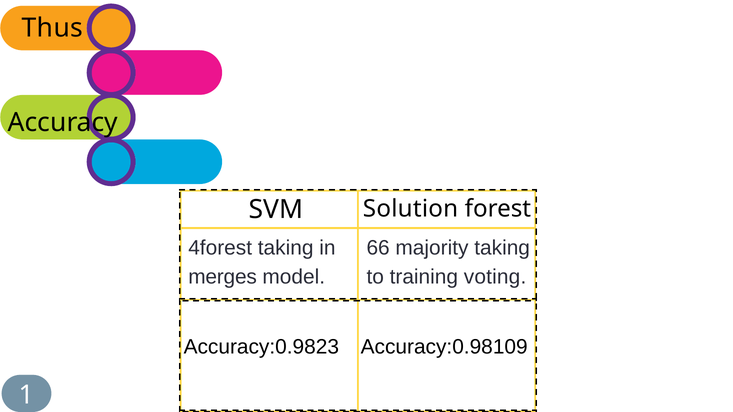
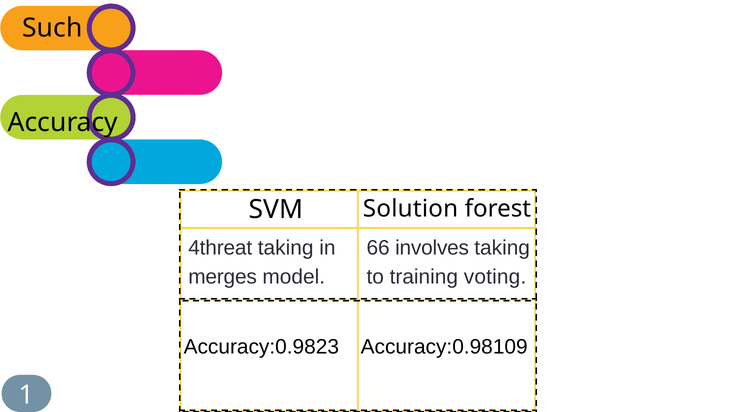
Thus: Thus -> Such
4forest: 4forest -> 4threat
majority: majority -> involves
